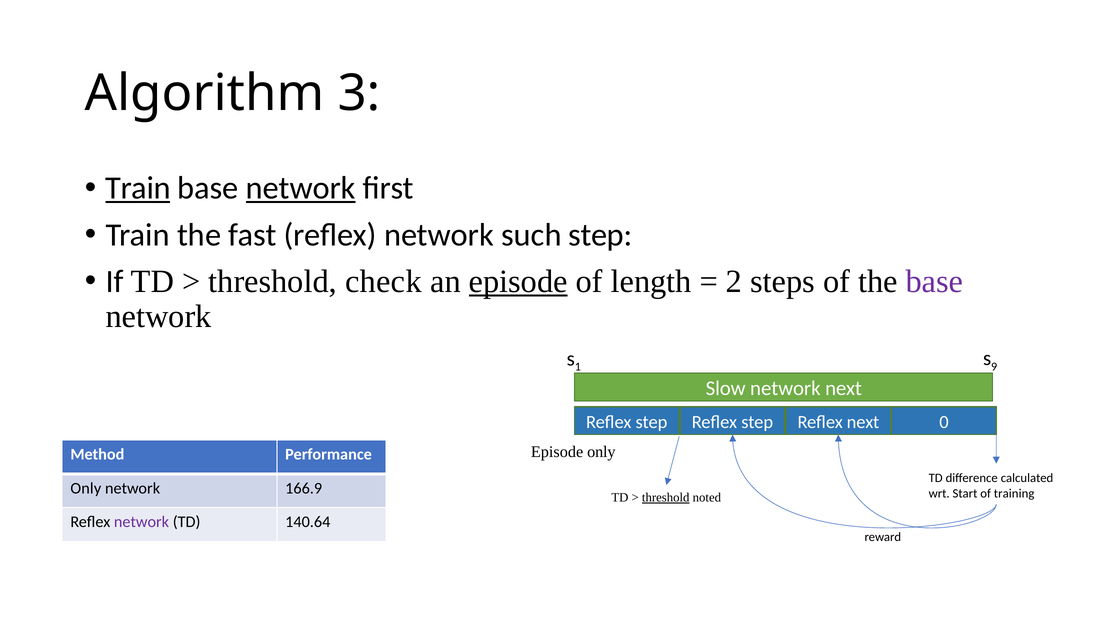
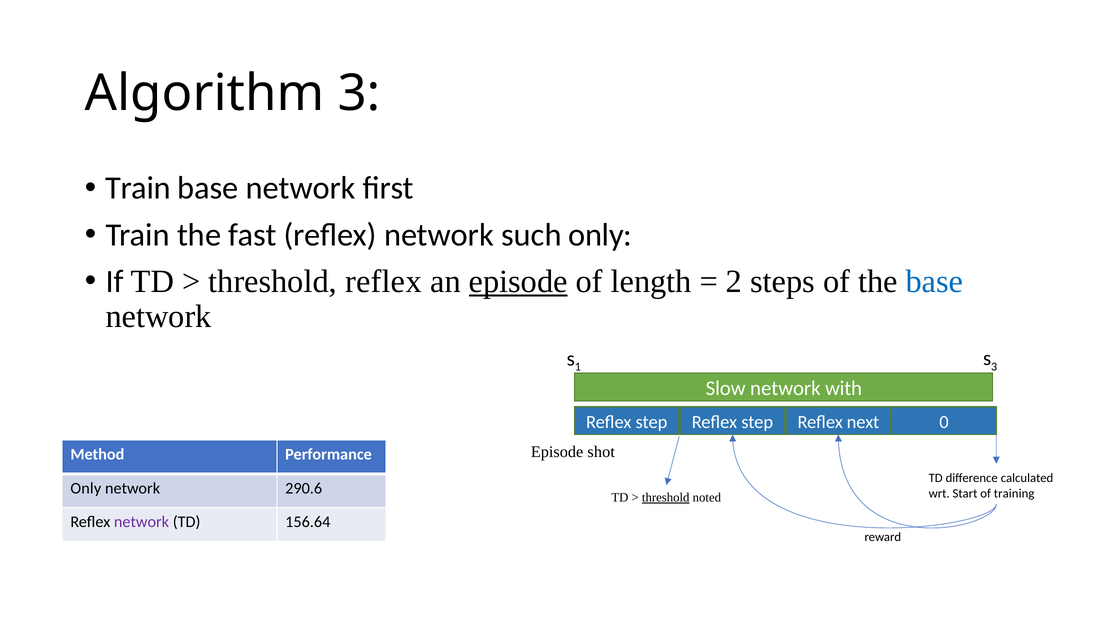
Train at (138, 188) underline: present -> none
network at (301, 188) underline: present -> none
such step: step -> only
threshold check: check -> reflex
base at (934, 281) colour: purple -> blue
9 at (994, 366): 9 -> 3
network next: next -> with
Episode only: only -> shot
166.9: 166.9 -> 290.6
140.64: 140.64 -> 156.64
